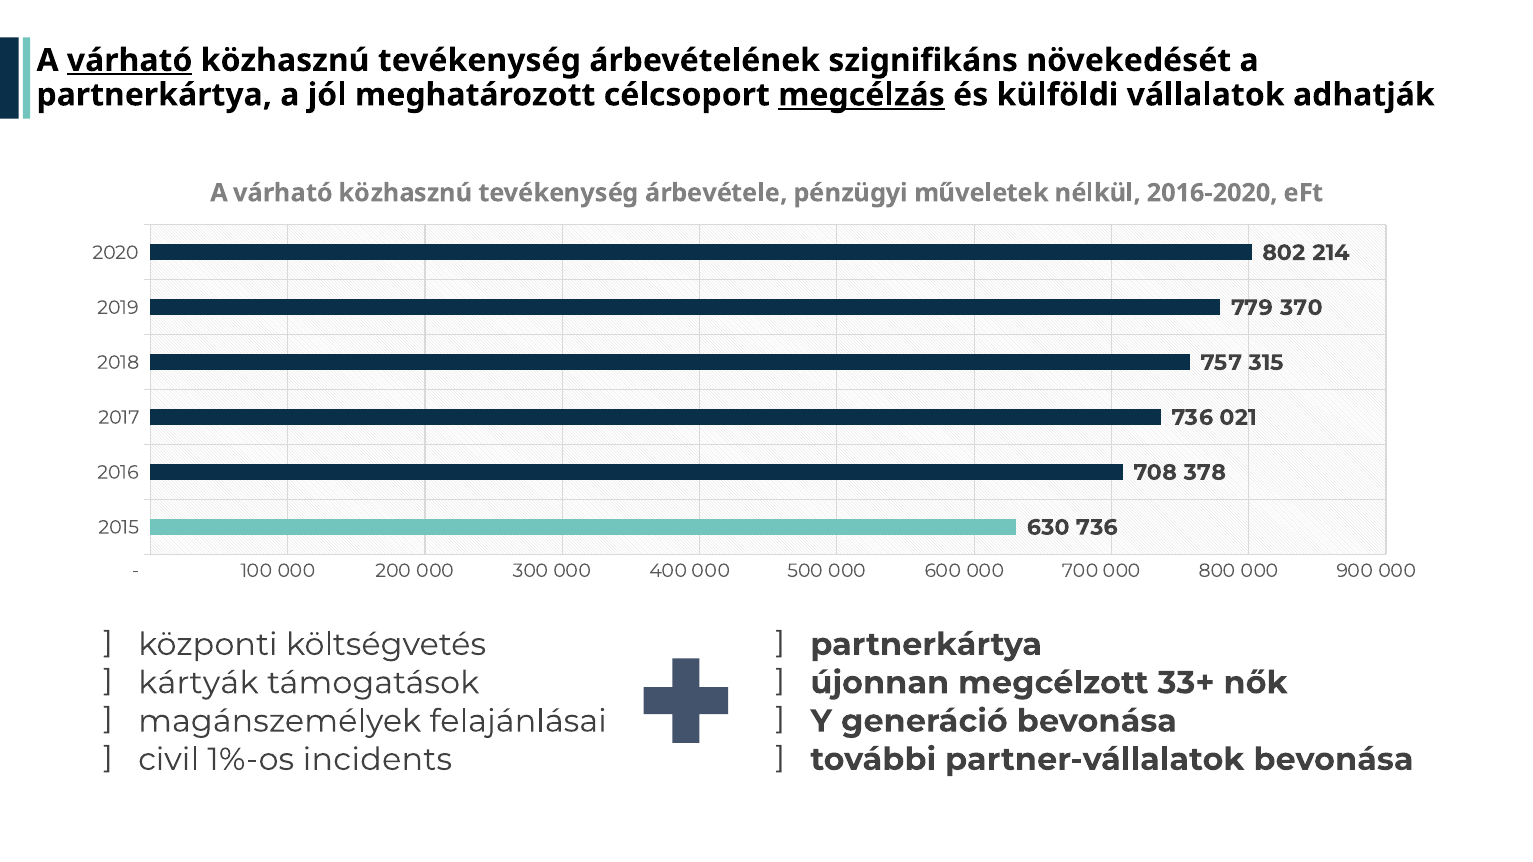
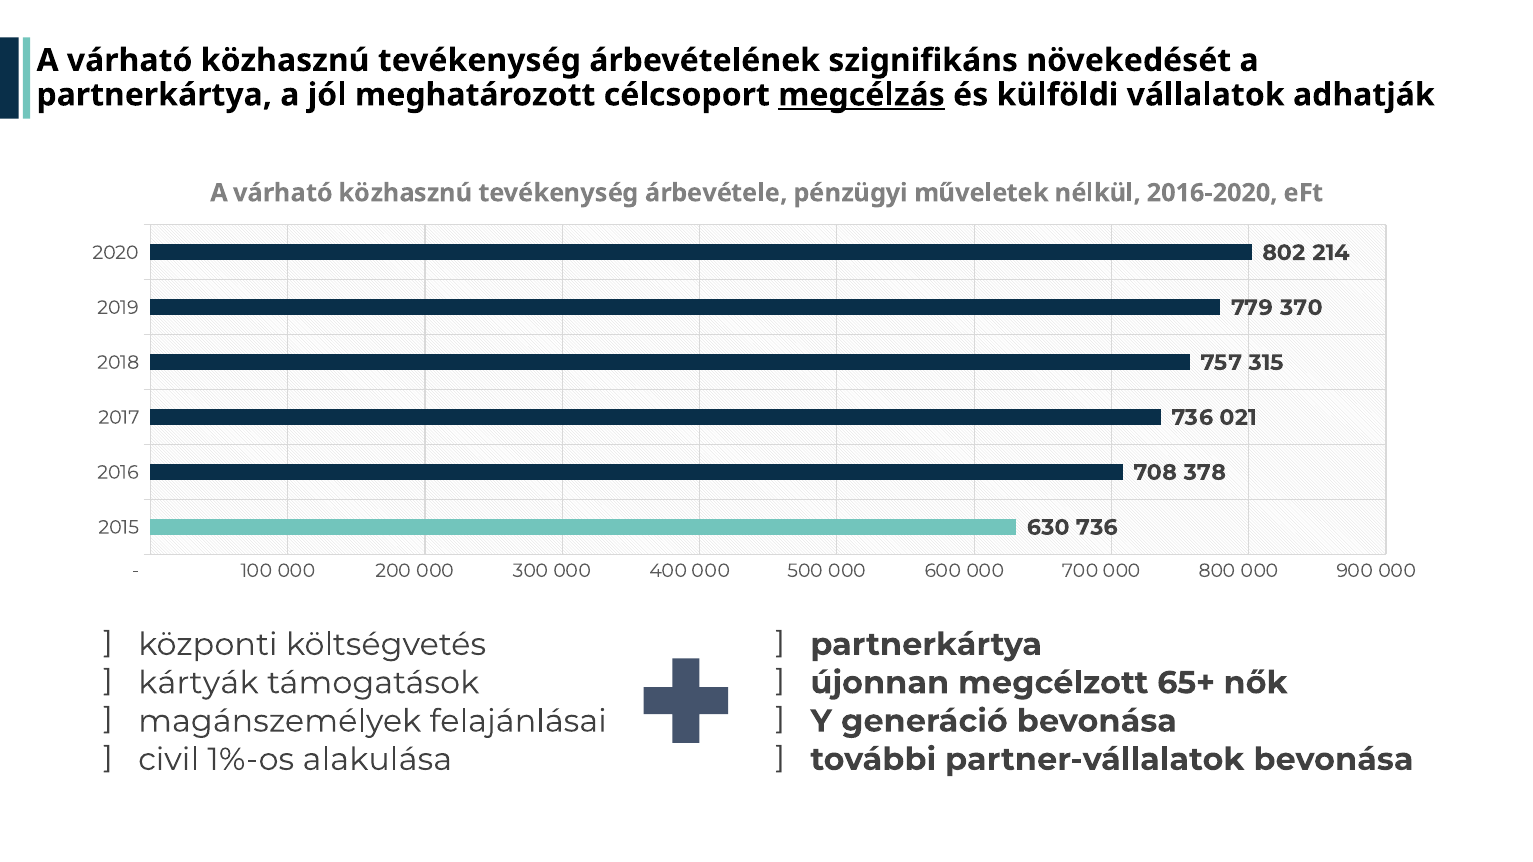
várható at (130, 60) underline: present -> none
33+: 33+ -> 65+
incidents: incidents -> alakulása
